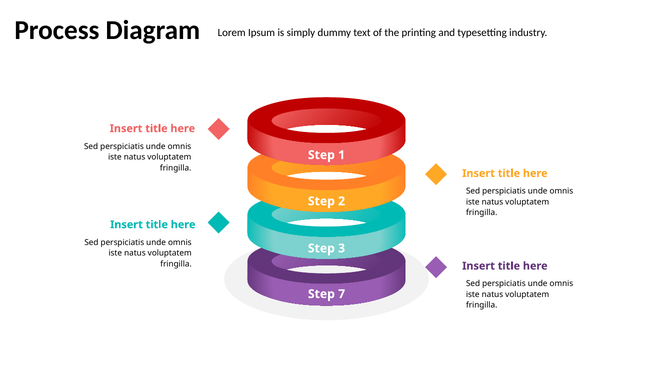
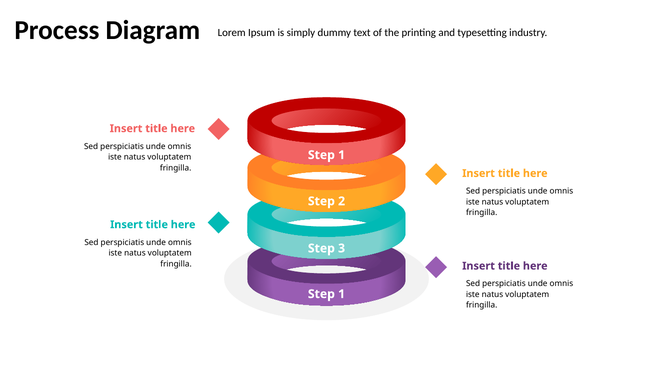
7 at (342, 293): 7 -> 1
